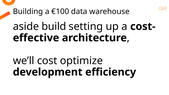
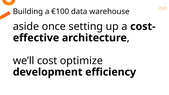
build: build -> once
